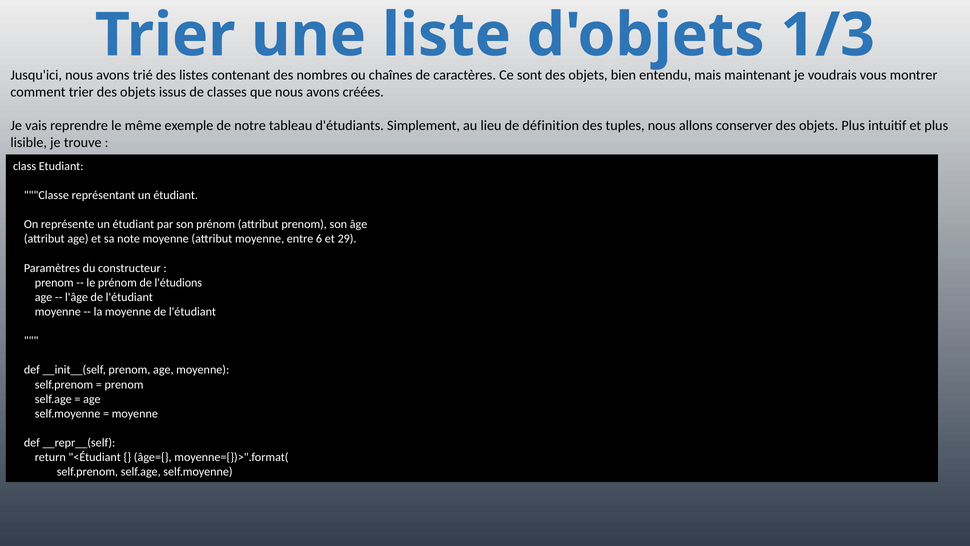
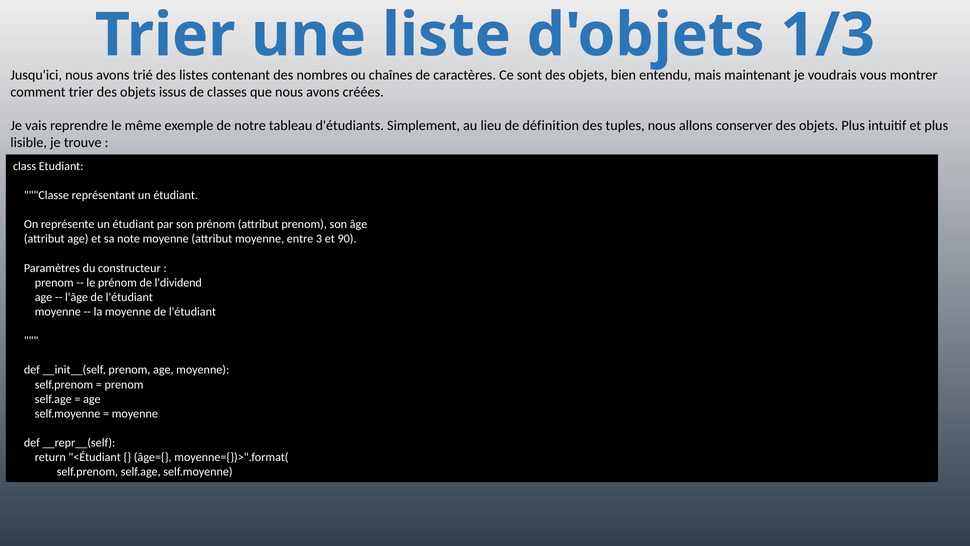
6: 6 -> 3
29: 29 -> 90
l'étudions: l'étudions -> l'dividend
